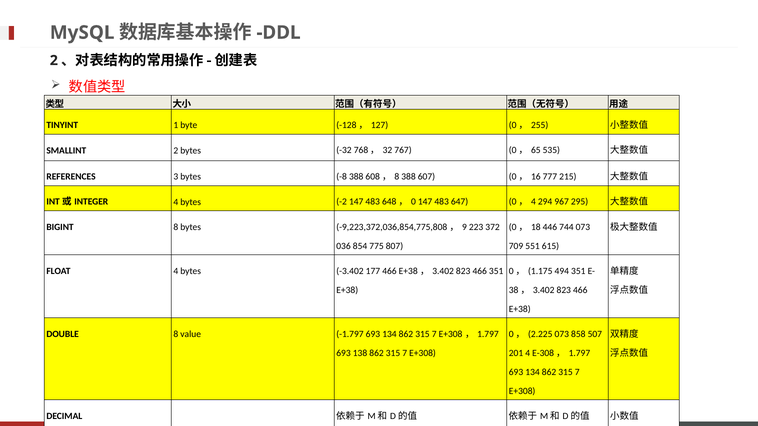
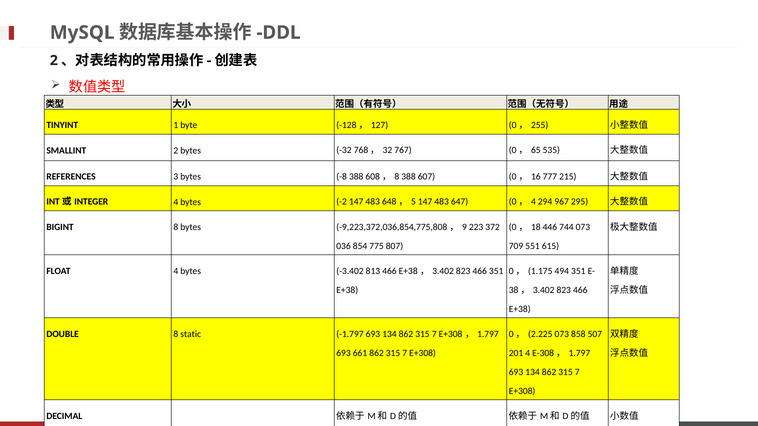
0: 0 -> 5
177: 177 -> 813
value: value -> static
138: 138 -> 661
